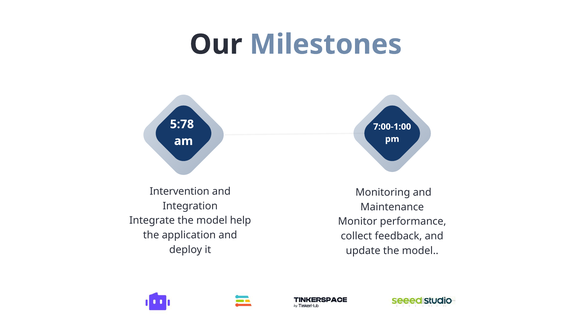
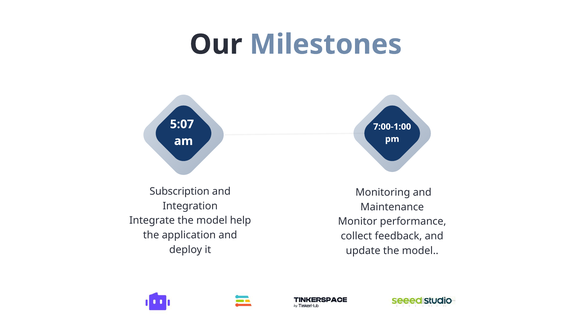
5:78: 5:78 -> 5:07
Intervention: Intervention -> Subscription
